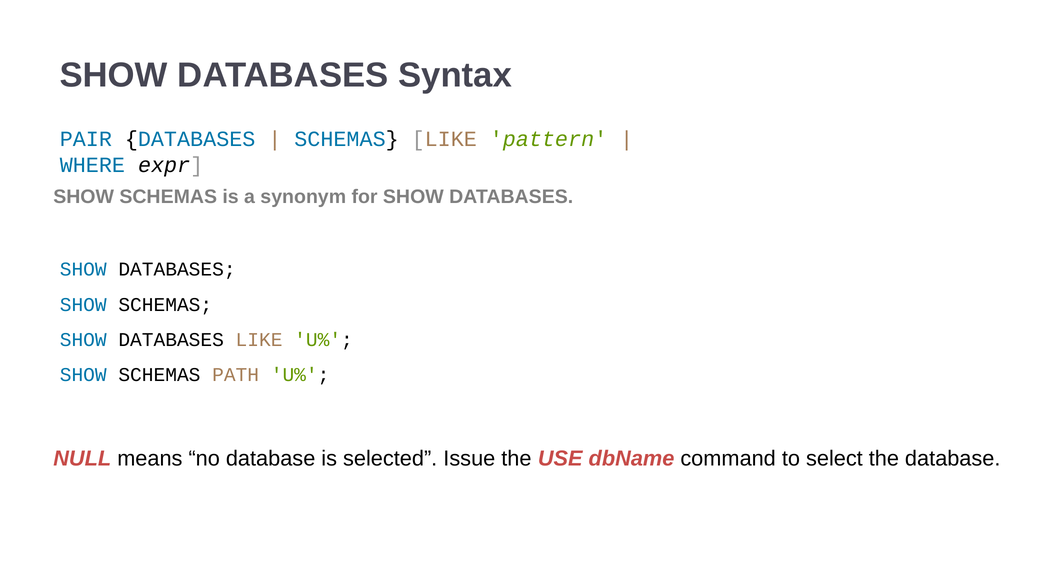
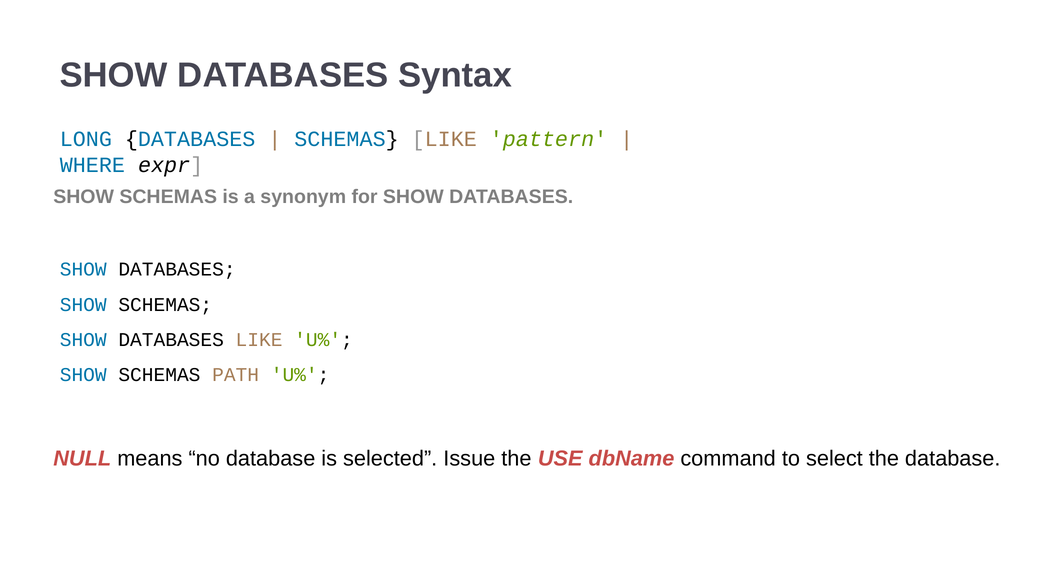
PAIR: PAIR -> LONG
